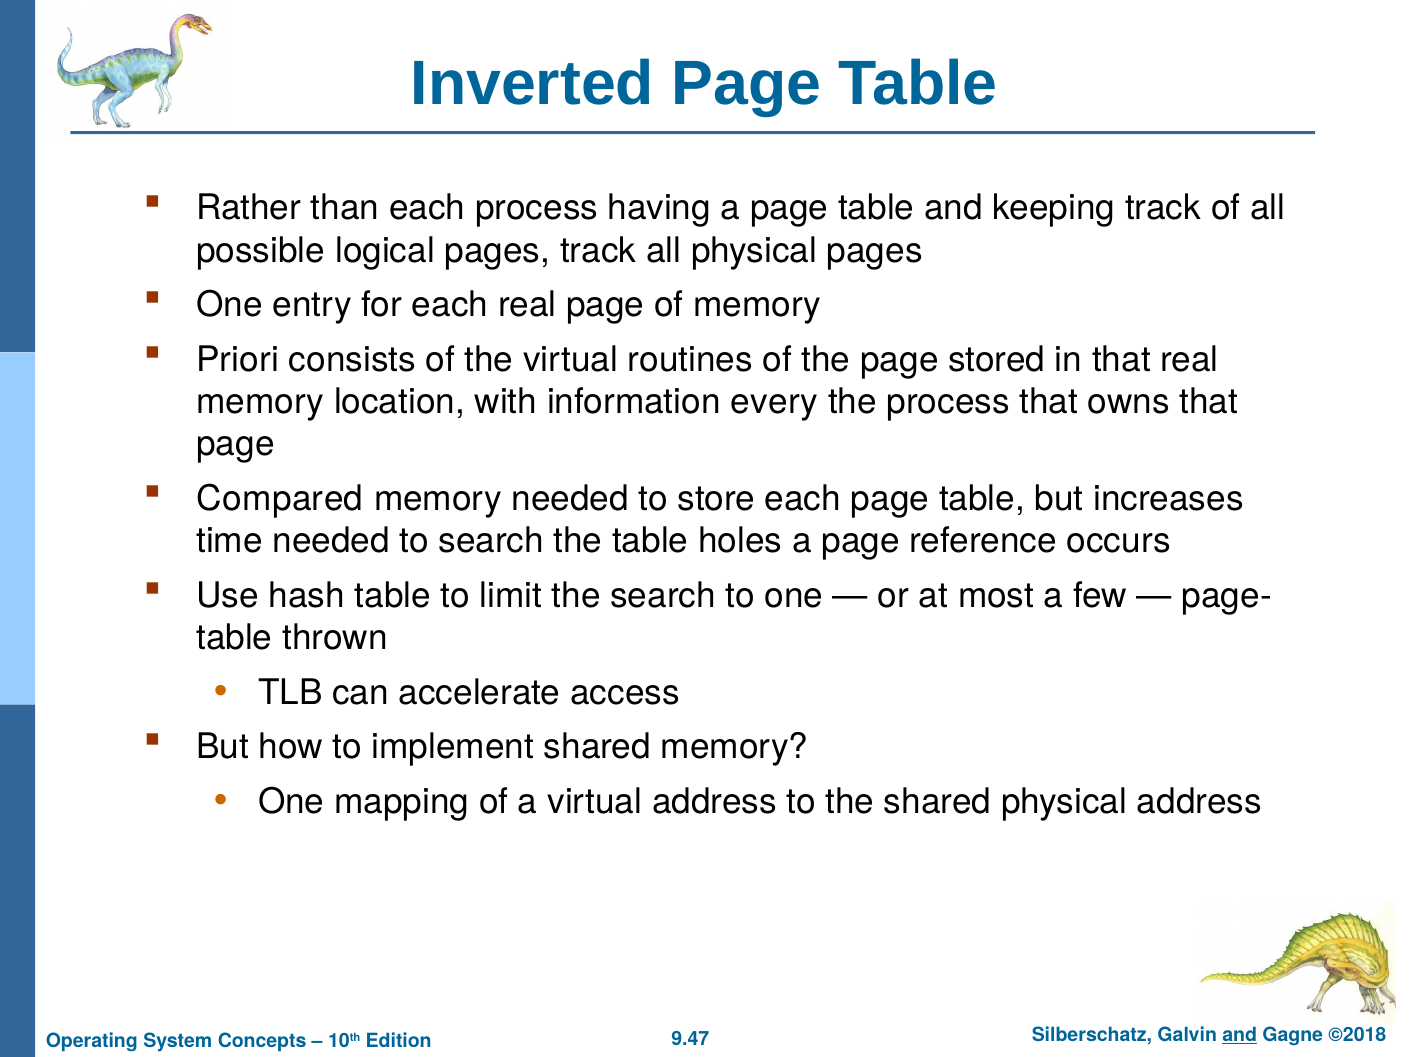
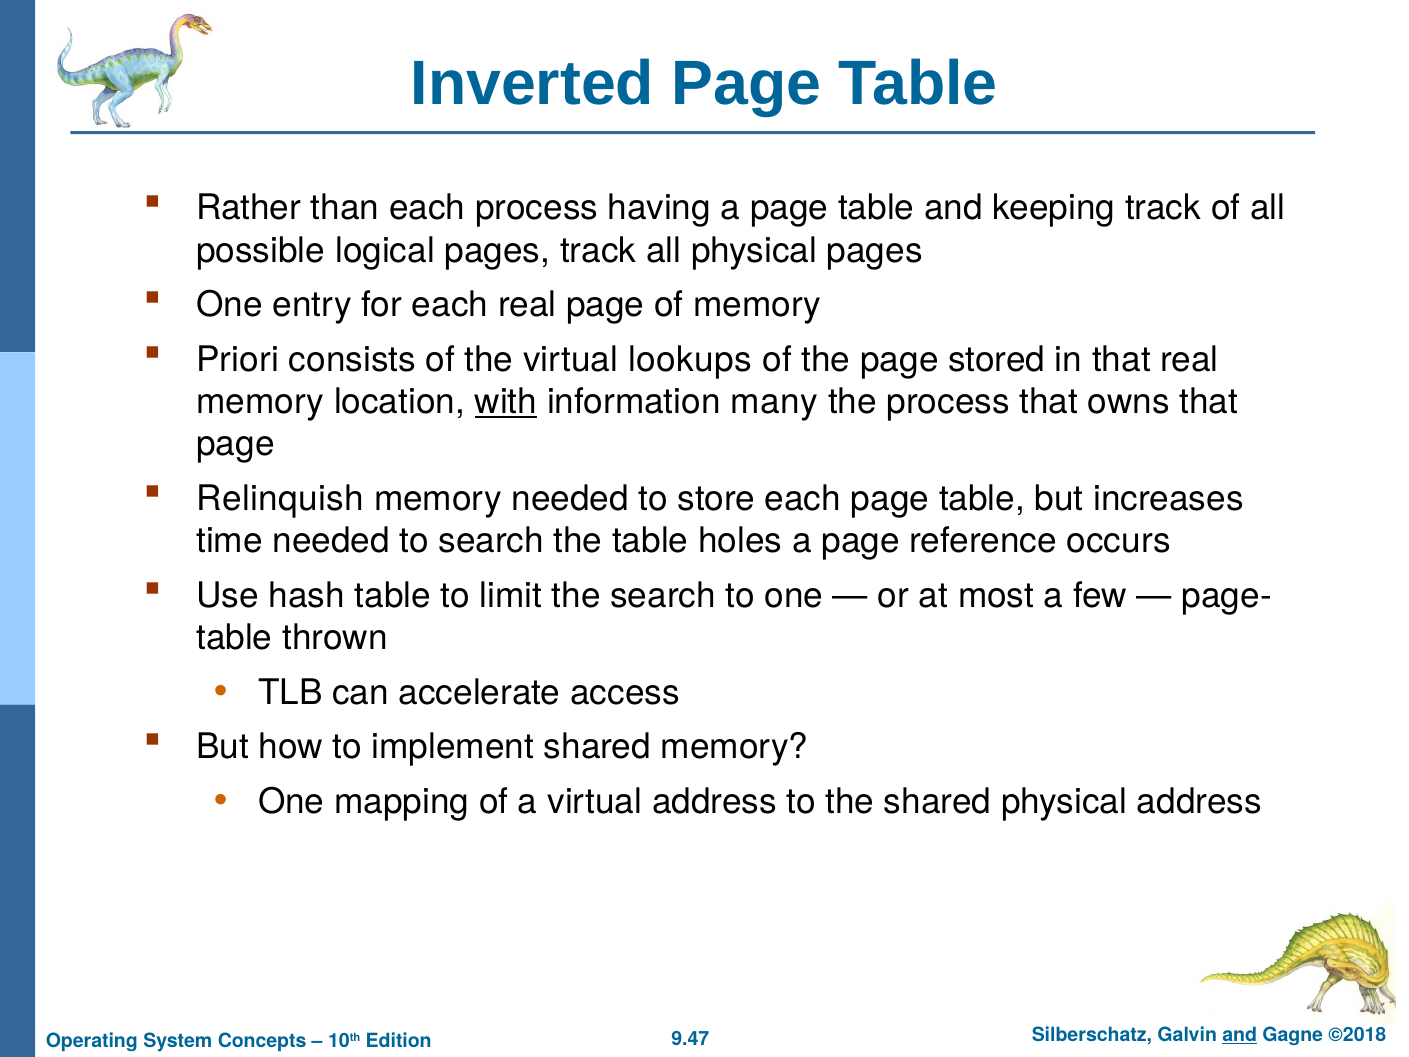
routines: routines -> lookups
with underline: none -> present
every: every -> many
Compared: Compared -> Relinquish
